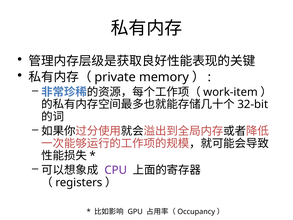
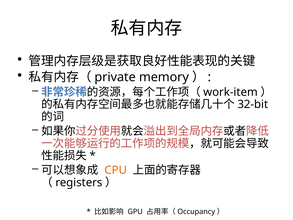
CPU colour: purple -> orange
